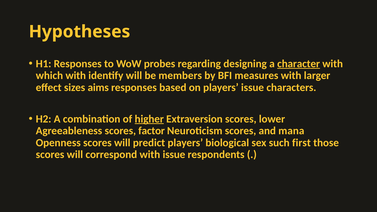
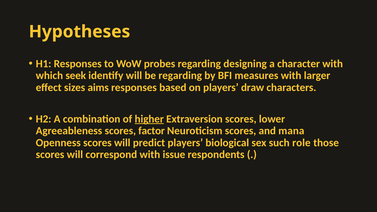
character underline: present -> none
which with: with -> seek
be members: members -> regarding
players issue: issue -> draw
first: first -> role
